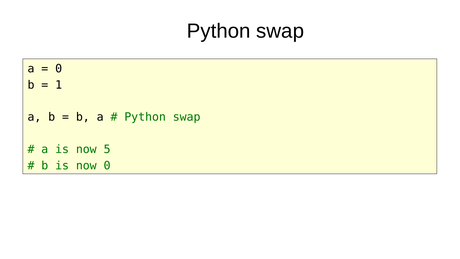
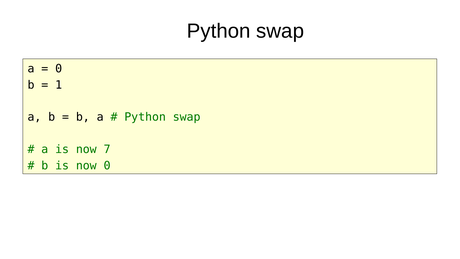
5: 5 -> 7
